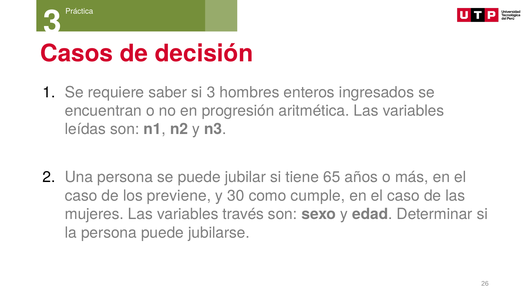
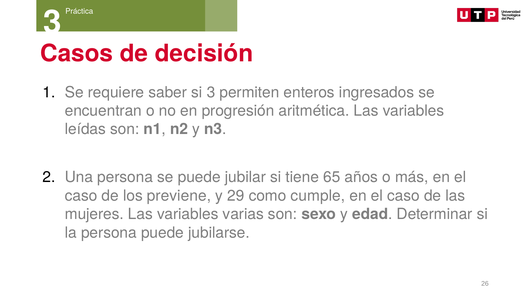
hombres: hombres -> permiten
30: 30 -> 29
través: través -> varias
